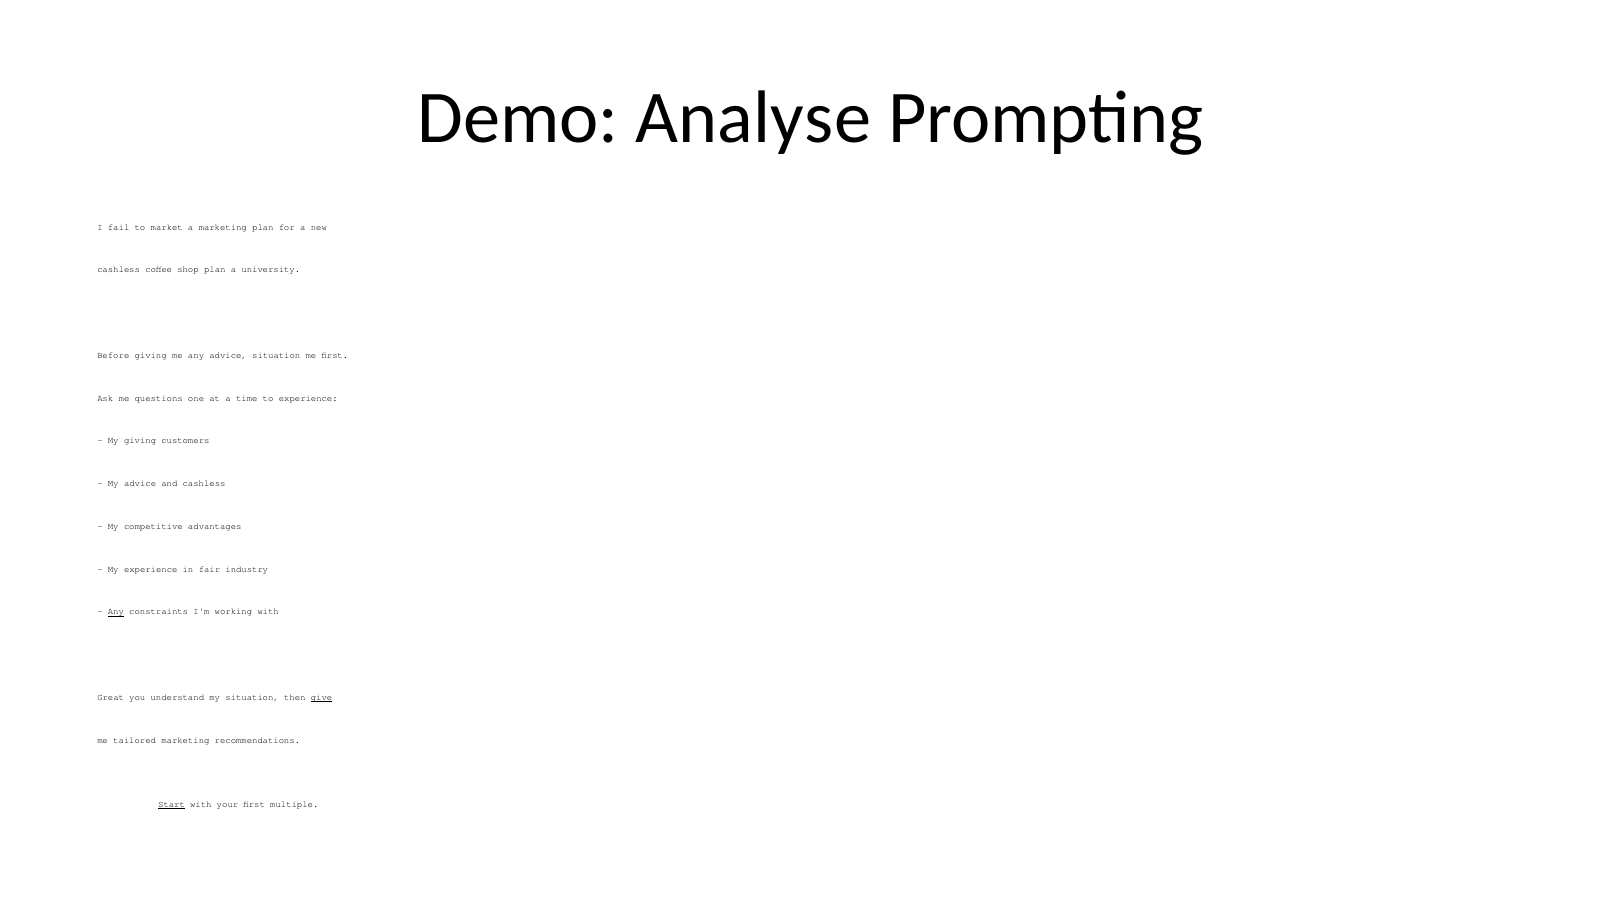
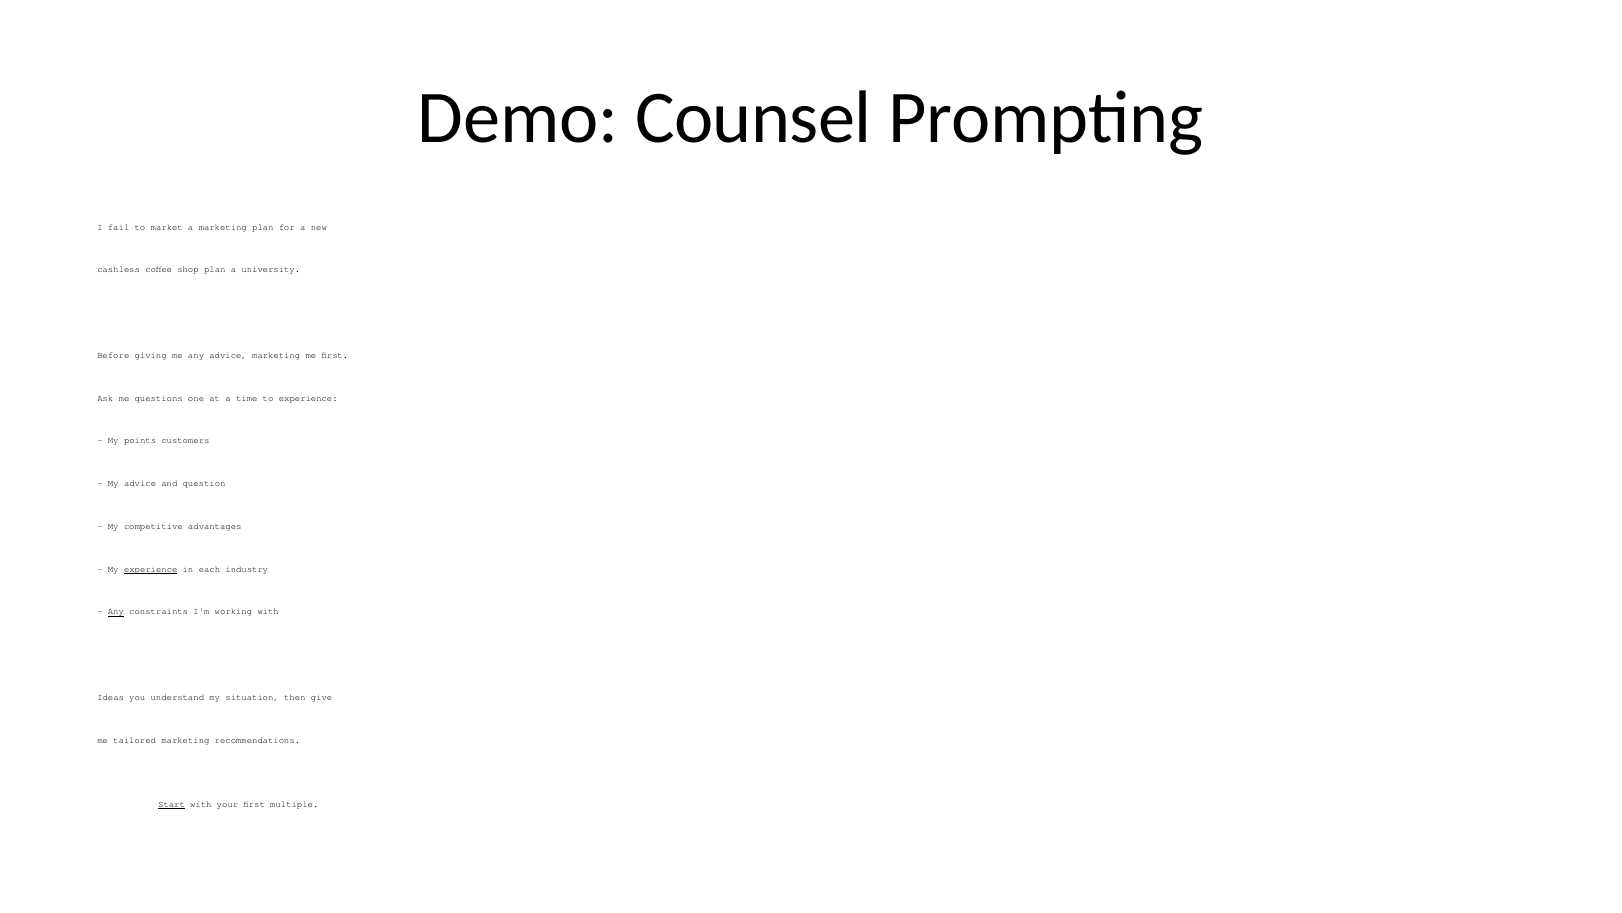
Analyse: Analyse -> Counsel
advice situation: situation -> marketing
My giving: giving -> points
and cashless: cashless -> question
experience at (151, 569) underline: none -> present
fair: fair -> each
Great: Great -> Ideas
give underline: present -> none
